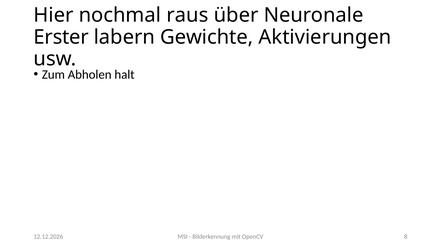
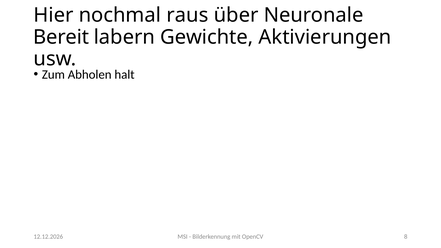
Erster: Erster -> Bereit
